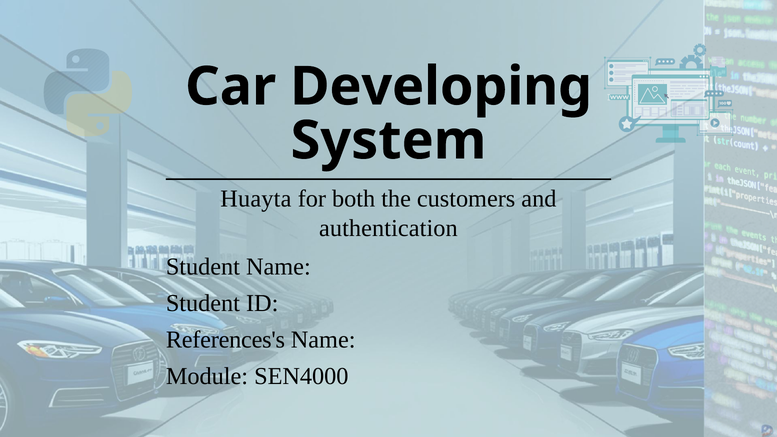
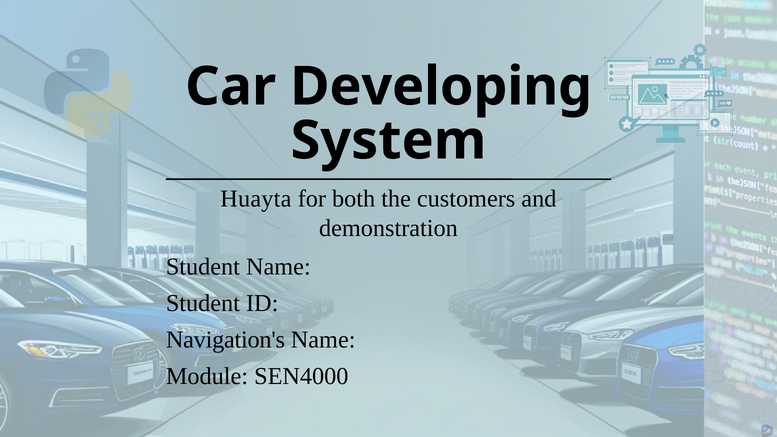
authentication: authentication -> demonstration
References's: References's -> Navigation's
